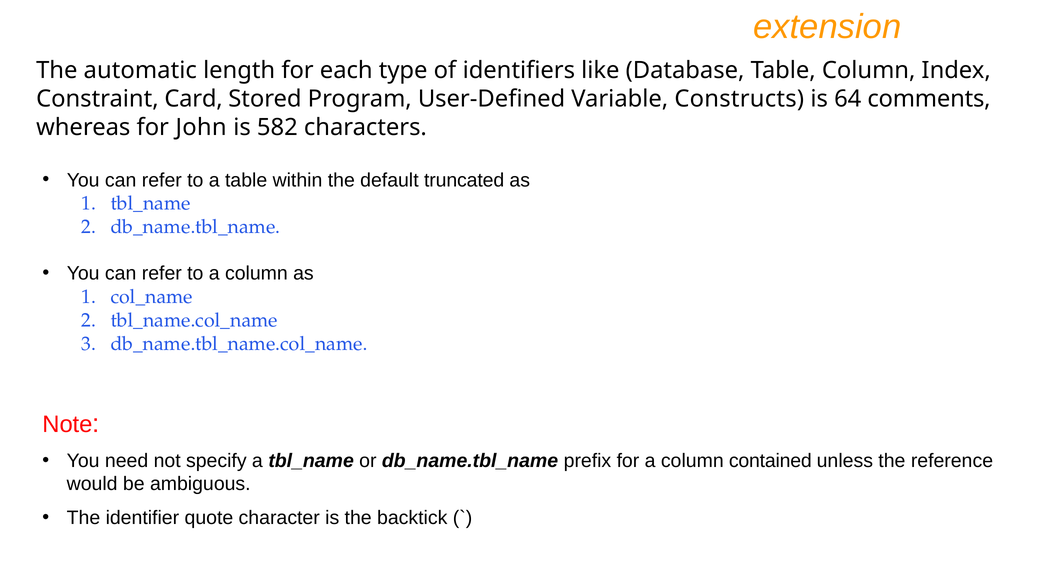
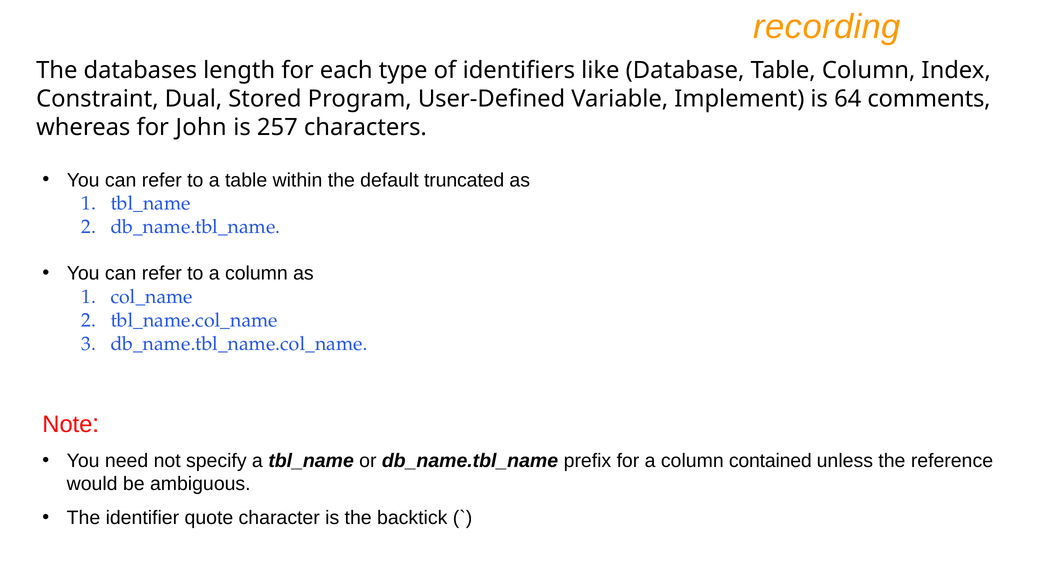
extension: extension -> recording
automatic: automatic -> databases
Card: Card -> Dual
Constructs: Constructs -> Implement
582: 582 -> 257
